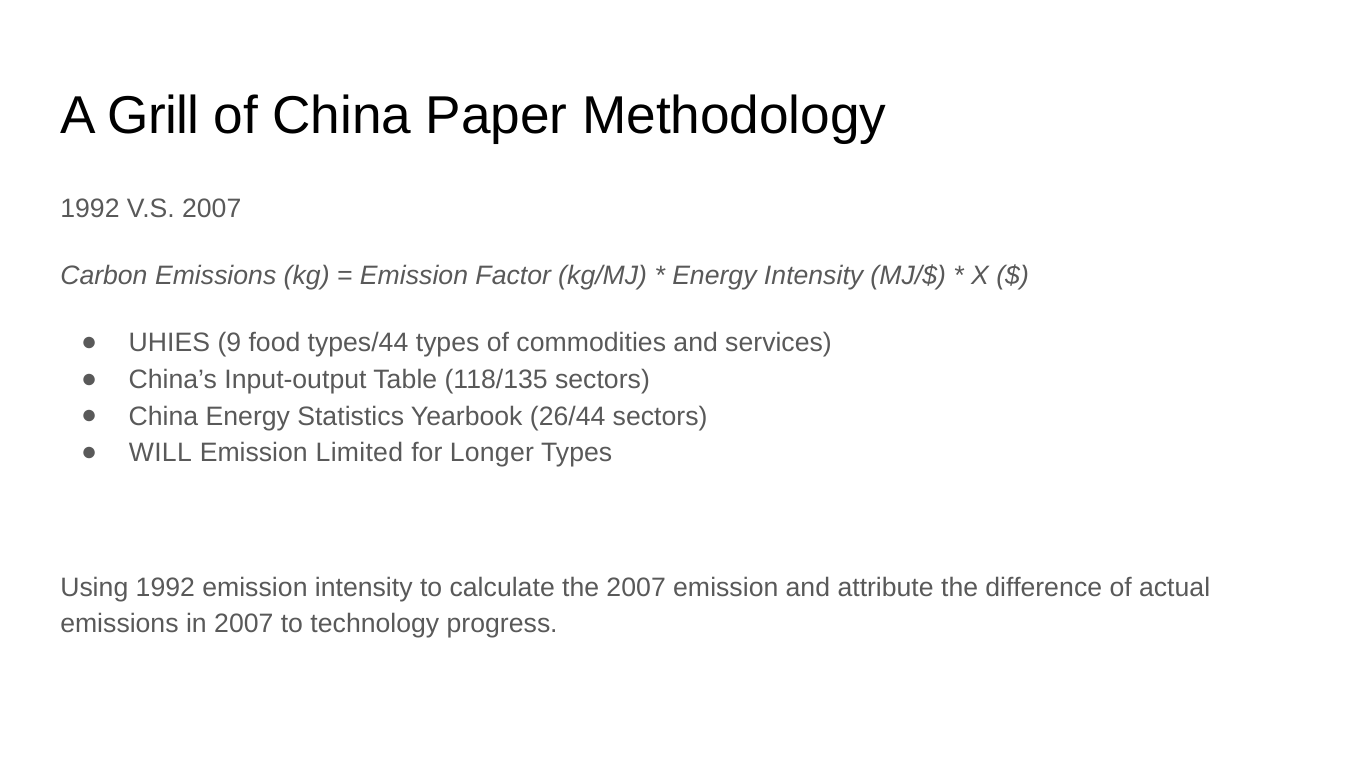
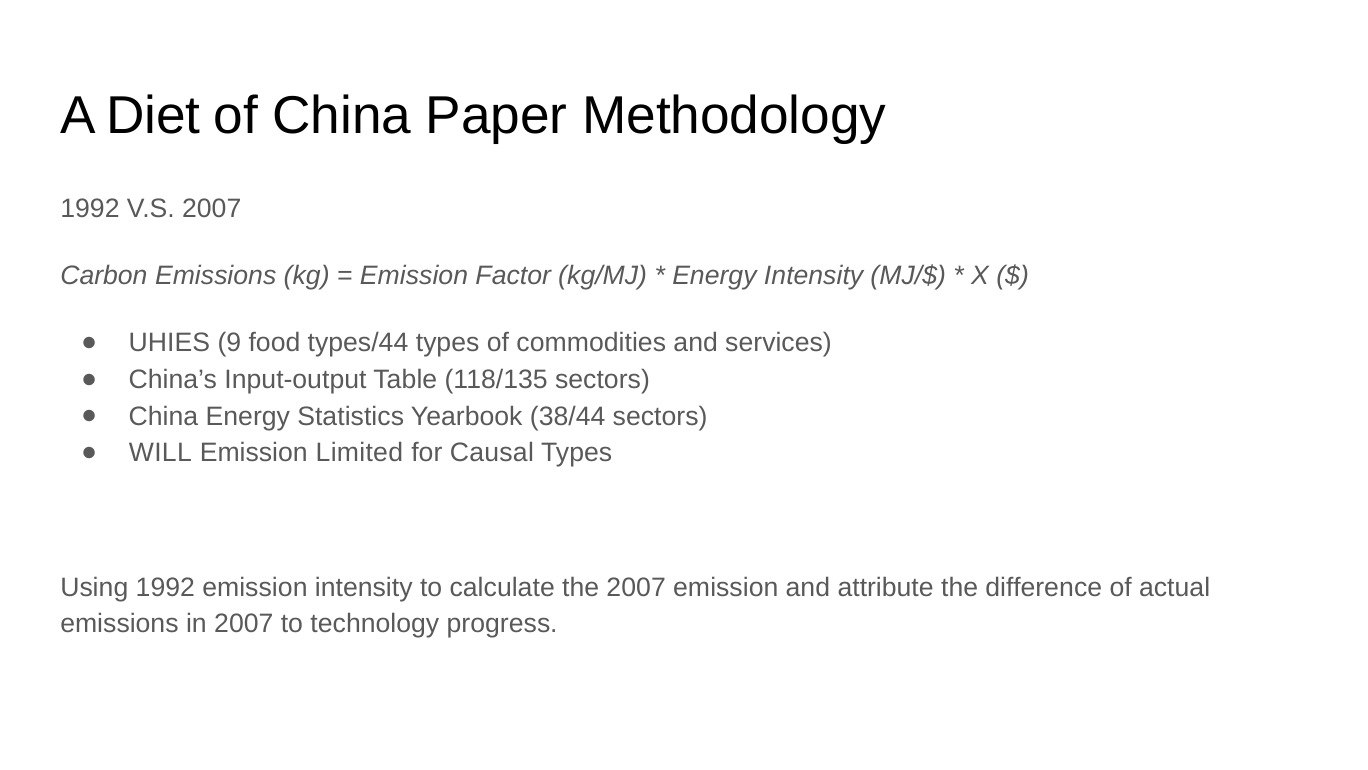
Grill: Grill -> Diet
26/44: 26/44 -> 38/44
Longer: Longer -> Causal
